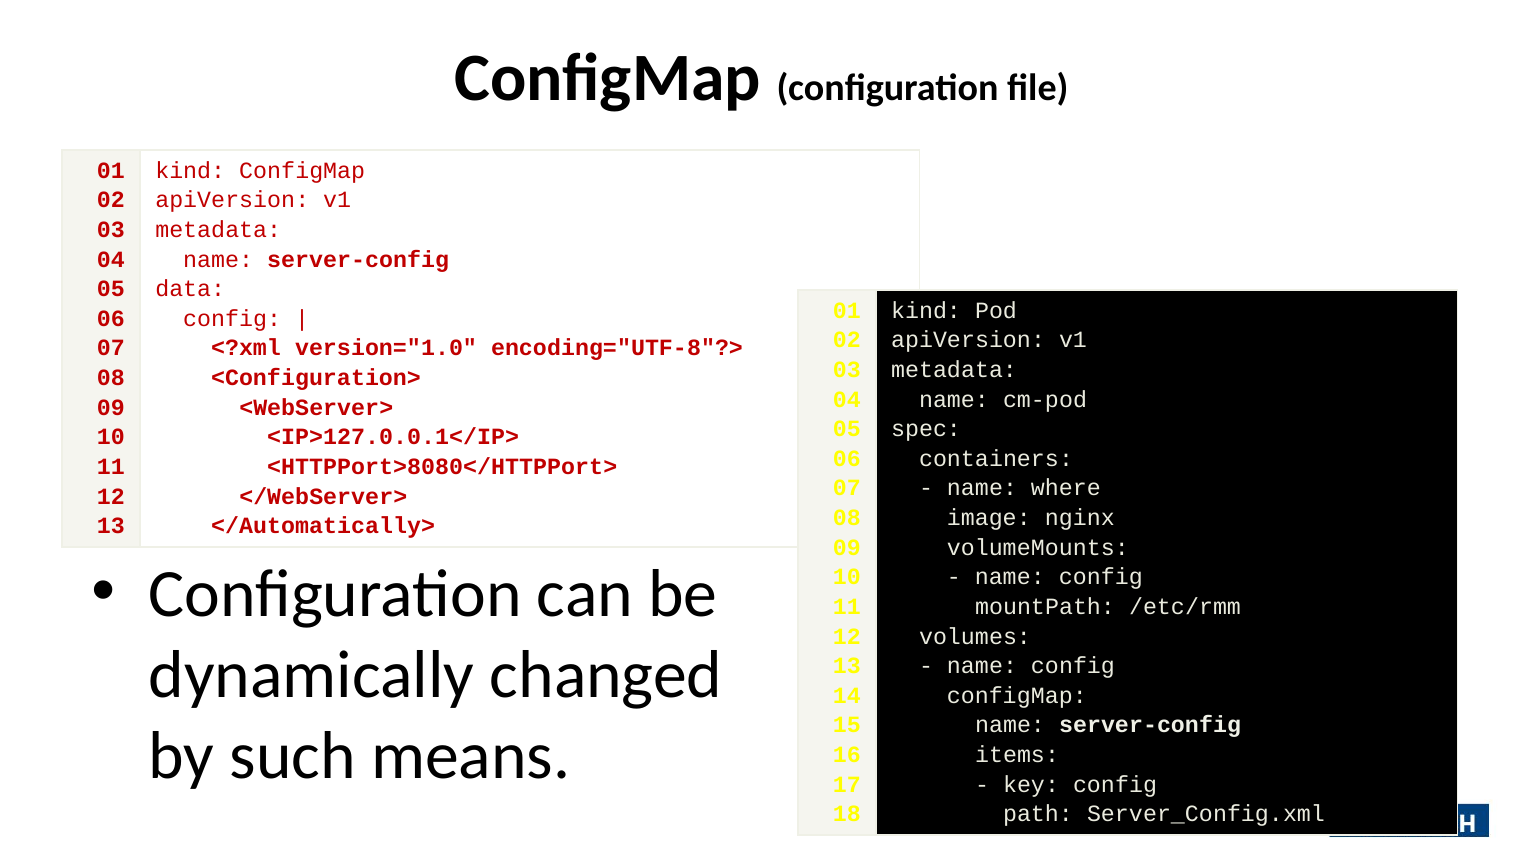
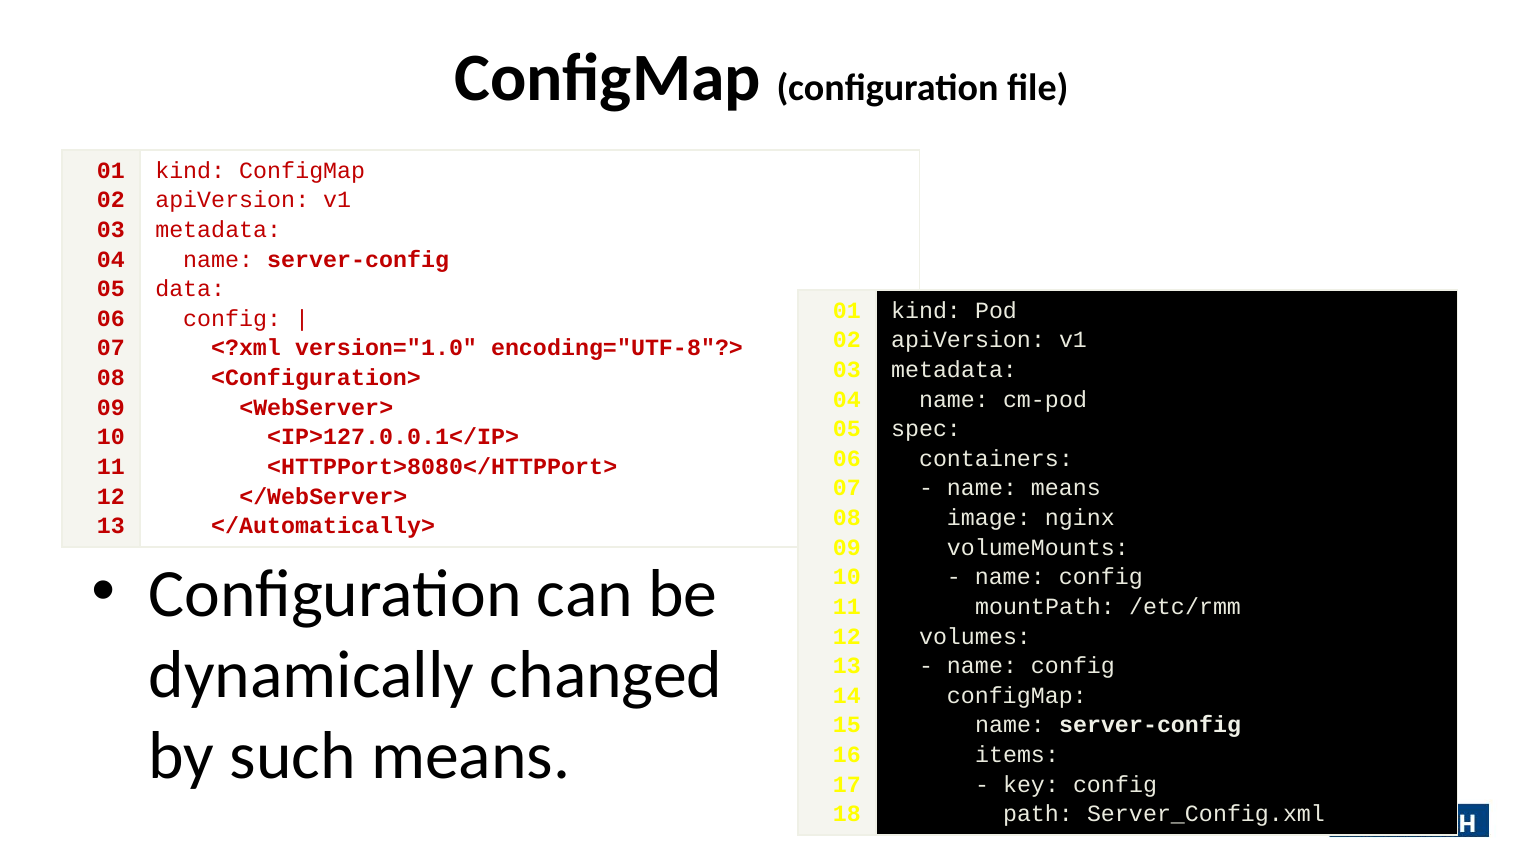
name where: where -> means
